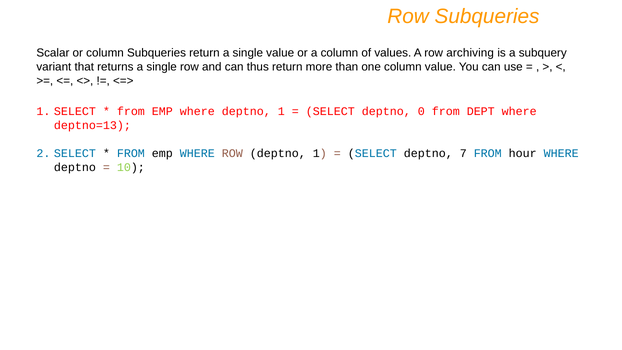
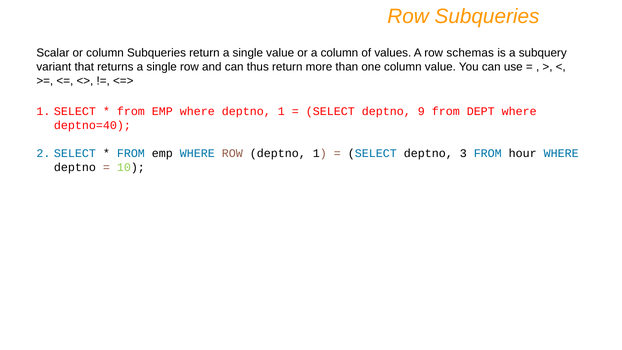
archiving: archiving -> schemas
0: 0 -> 9
deptno=13: deptno=13 -> deptno=40
7: 7 -> 3
